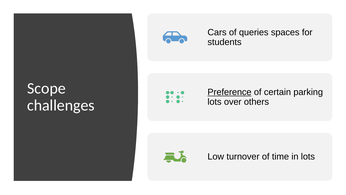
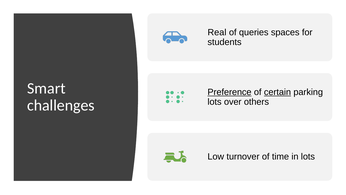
Cars: Cars -> Real
Scope: Scope -> Smart
certain underline: none -> present
